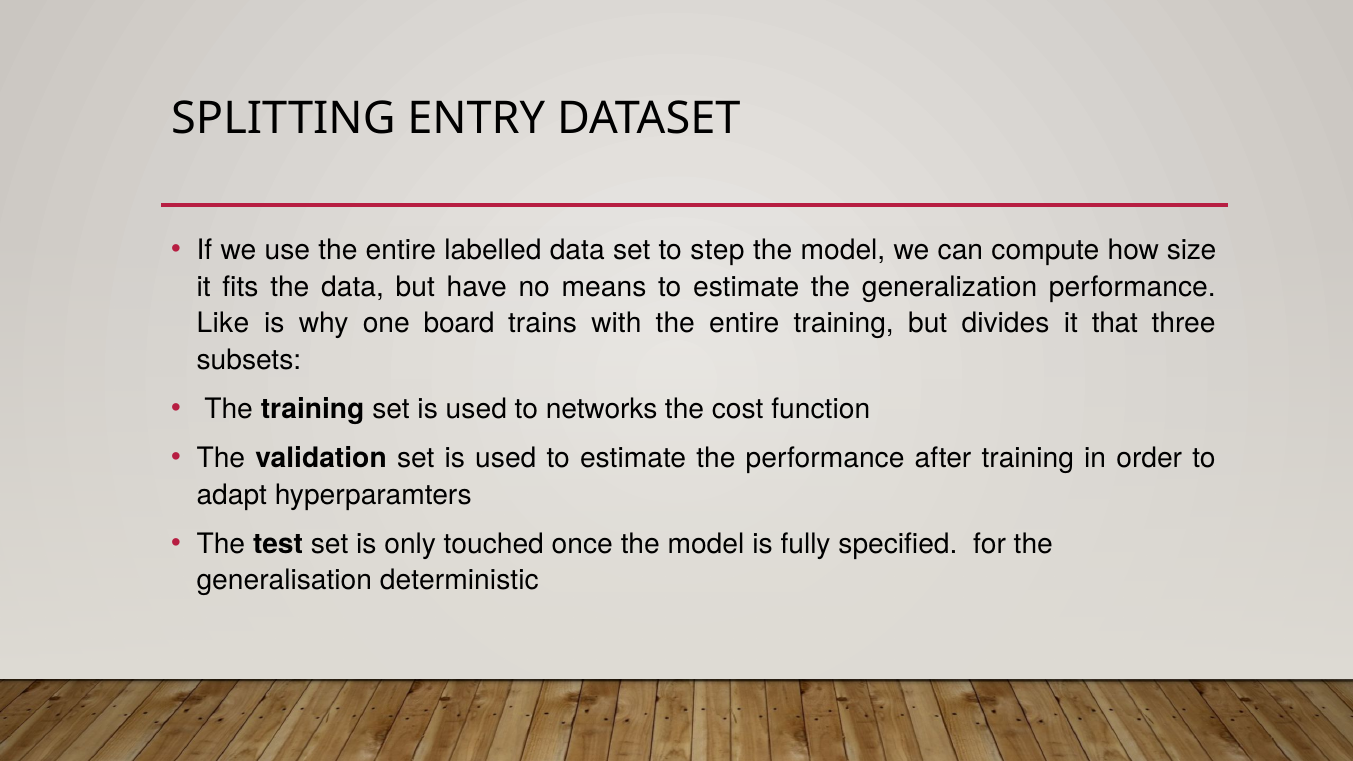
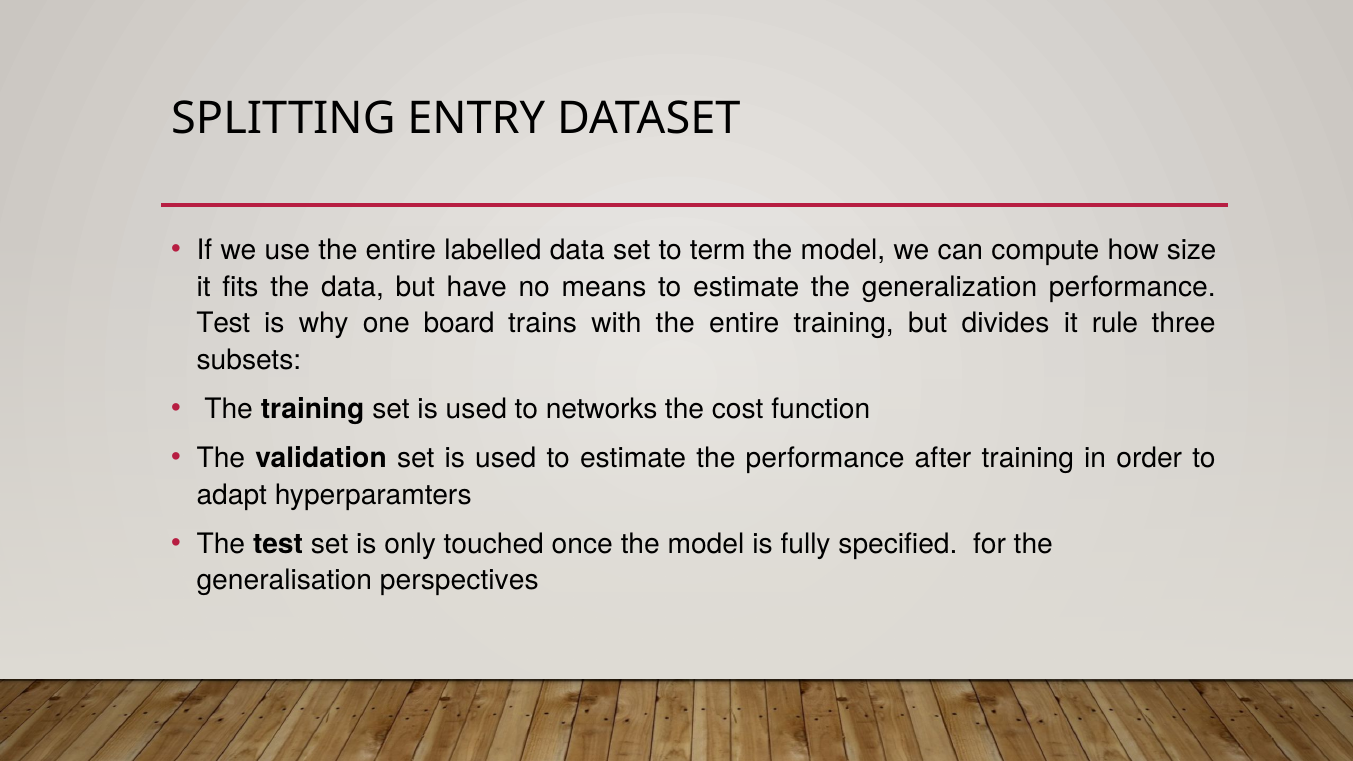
step: step -> term
Like at (223, 323): Like -> Test
that: that -> rule
deterministic: deterministic -> perspectives
